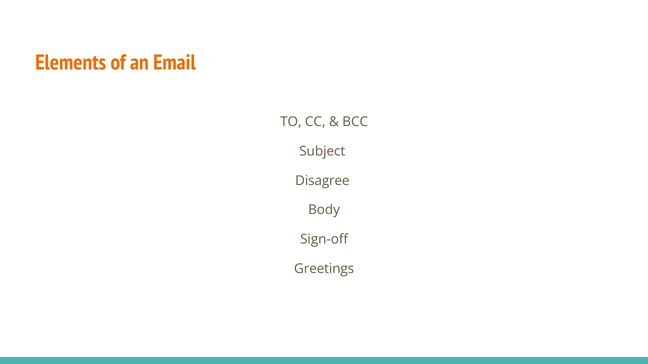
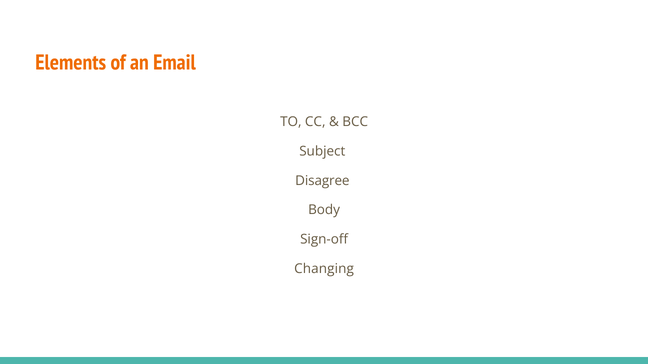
Greetings: Greetings -> Changing
